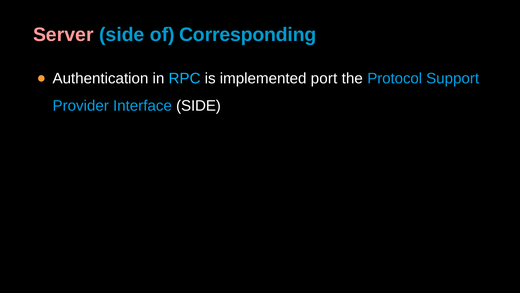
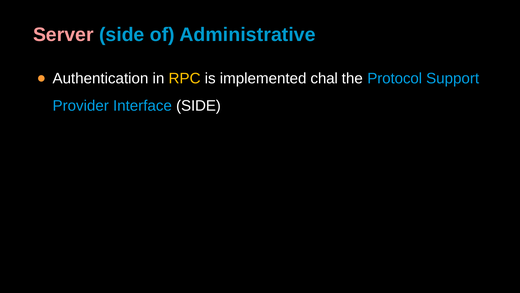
Corresponding: Corresponding -> Administrative
RPC colour: light blue -> yellow
port: port -> chal
